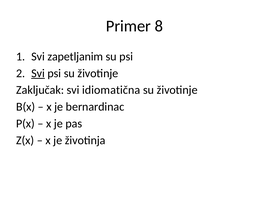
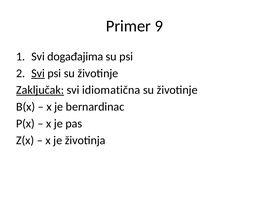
8: 8 -> 9
zapetljanim: zapetljanim -> događajima
Zaključak underline: none -> present
